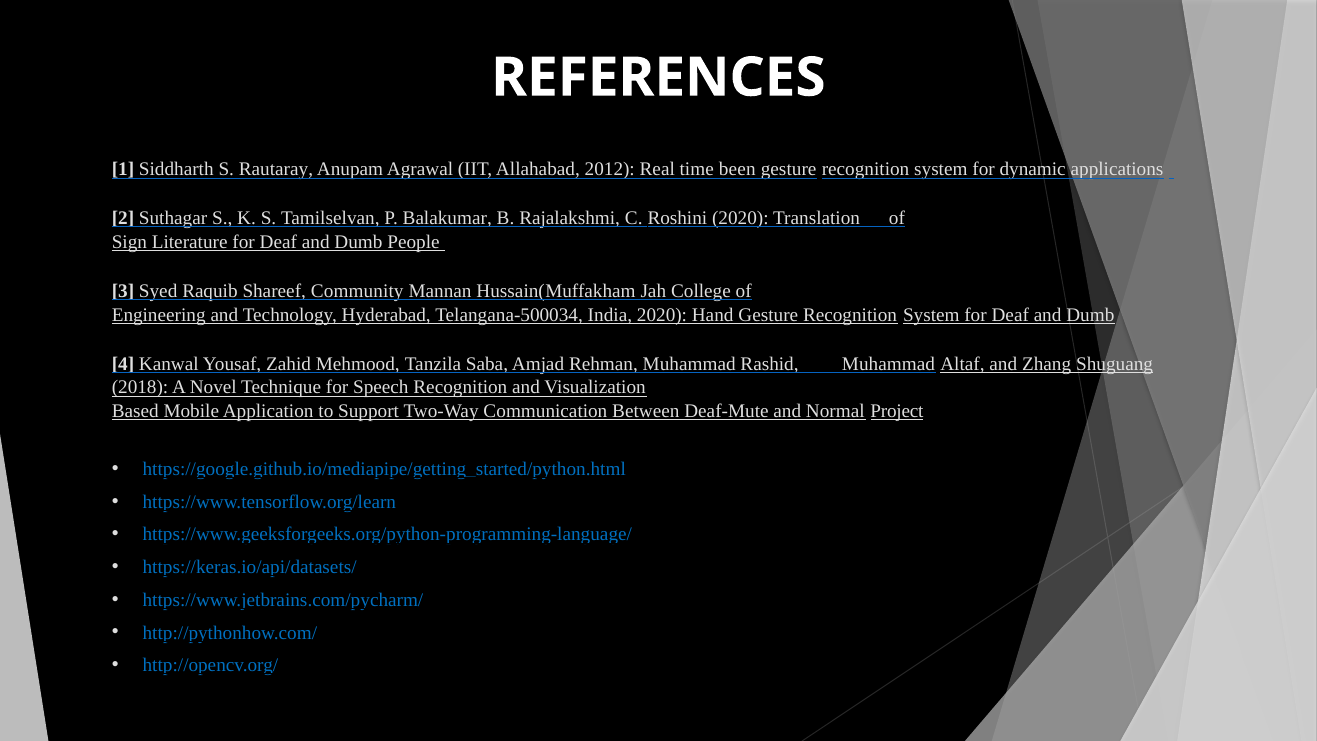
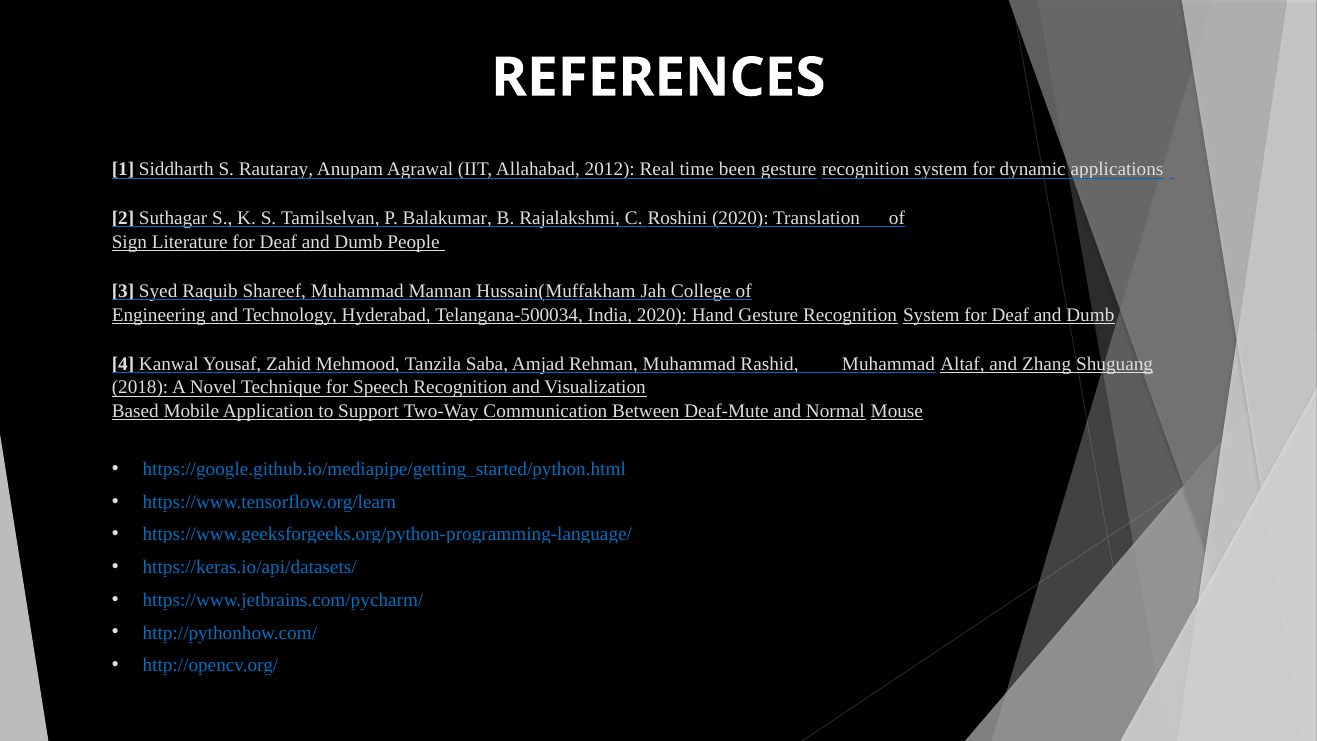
Shareef Community: Community -> Muhammad
Project: Project -> Mouse
